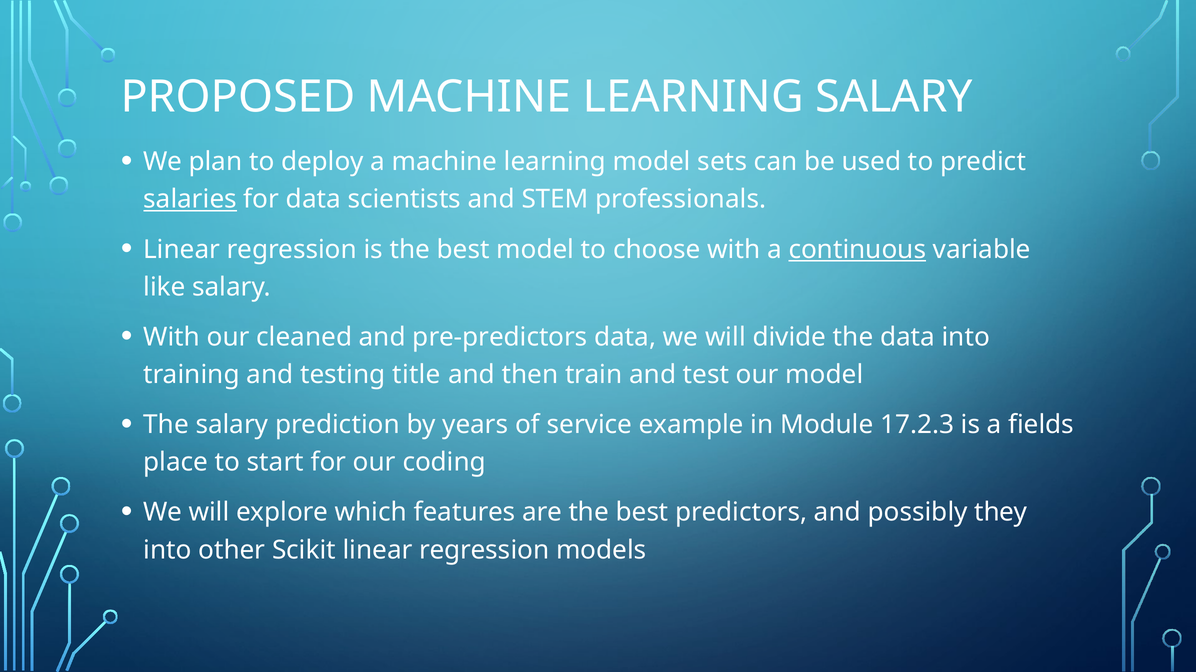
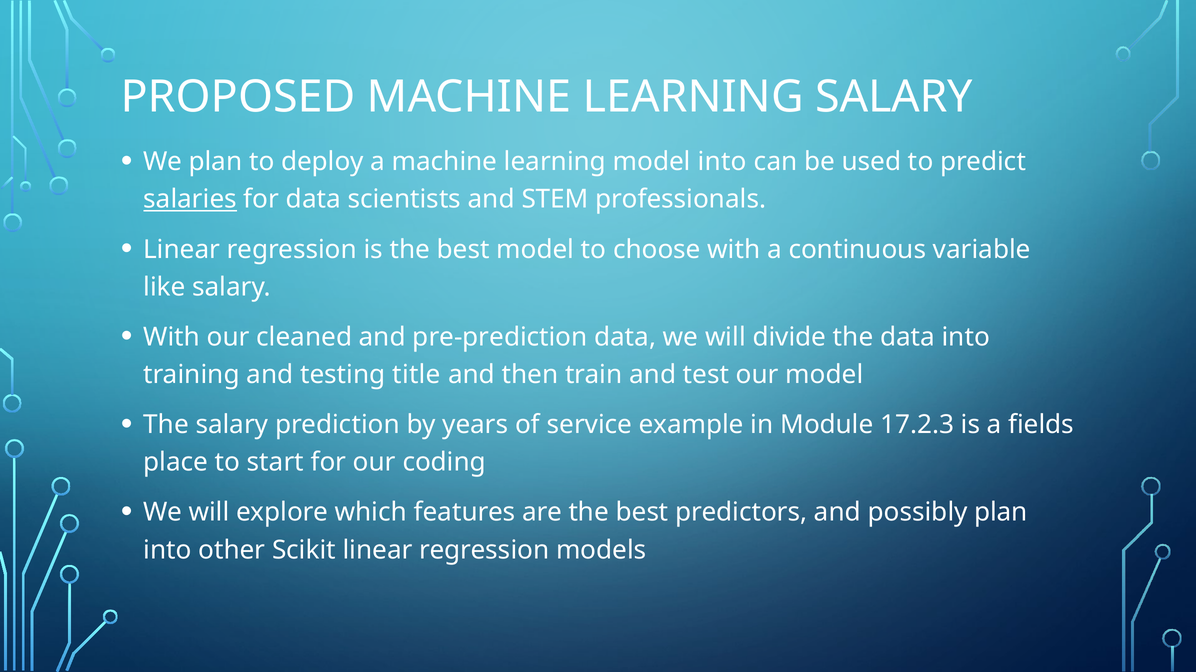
model sets: sets -> into
continuous underline: present -> none
pre-predictors: pre-predictors -> pre-prediction
possibly they: they -> plan
